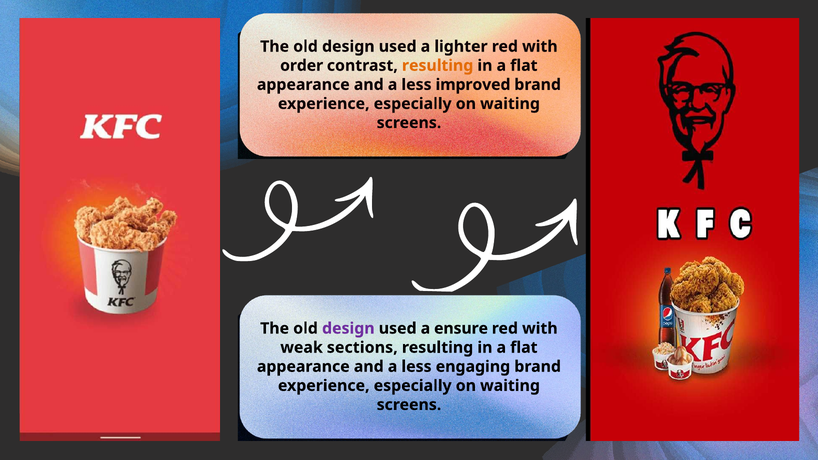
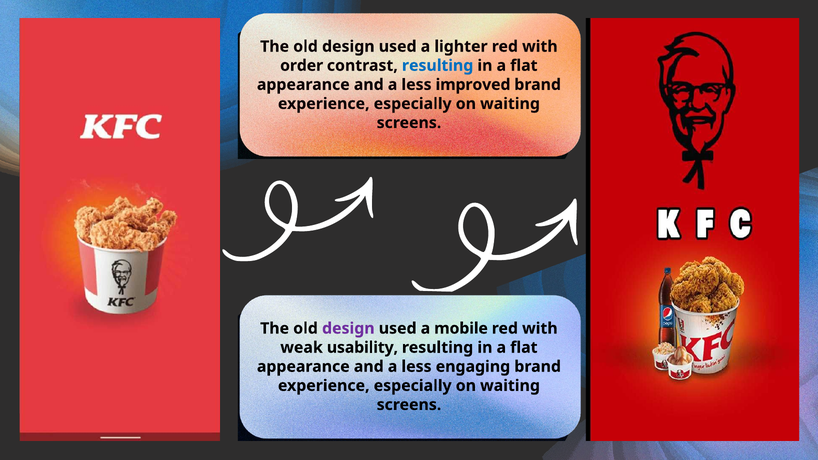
resulting at (438, 66) colour: orange -> blue
ensure: ensure -> mobile
sections: sections -> usability
